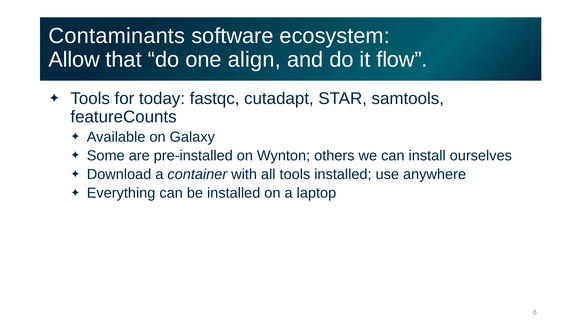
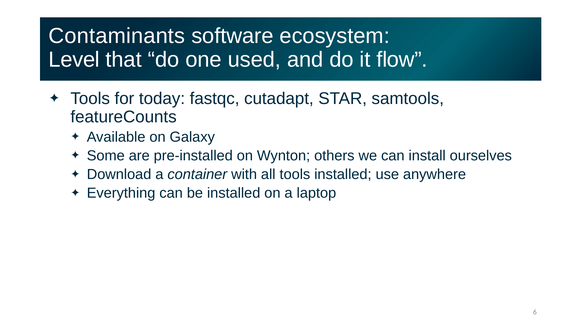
Allow: Allow -> Level
align: align -> used
